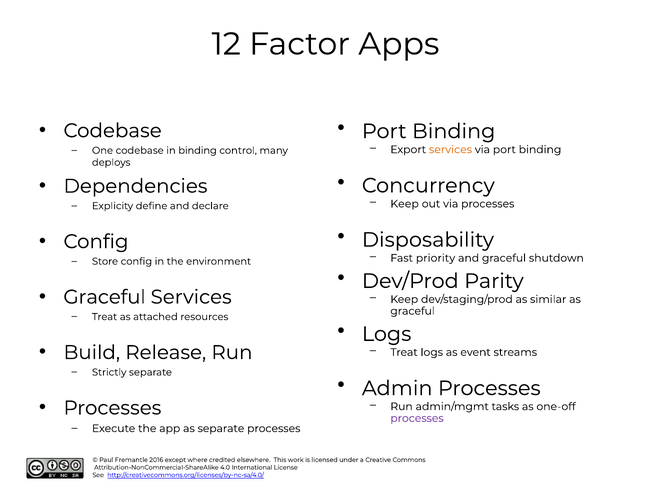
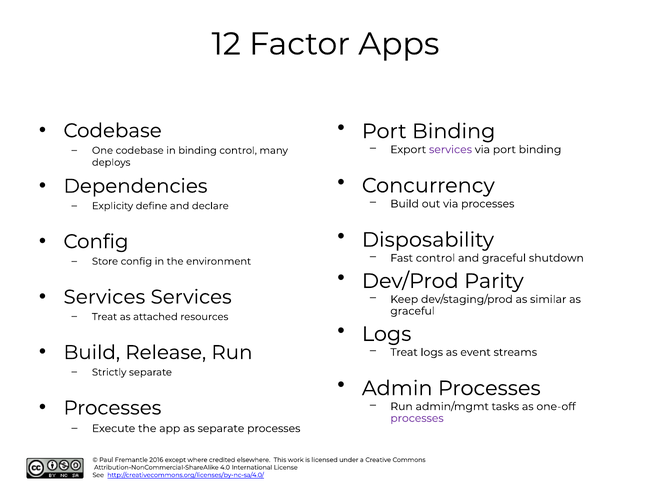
services at (451, 149) colour: orange -> purple
Keep at (405, 204): Keep -> Build
Fast priority: priority -> control
Graceful at (105, 297): Graceful -> Services
